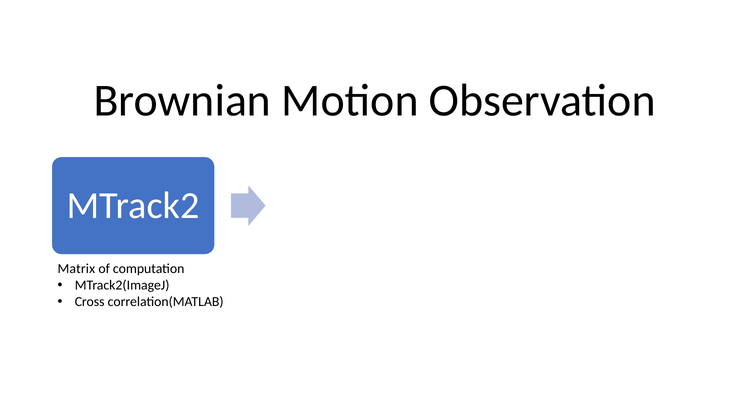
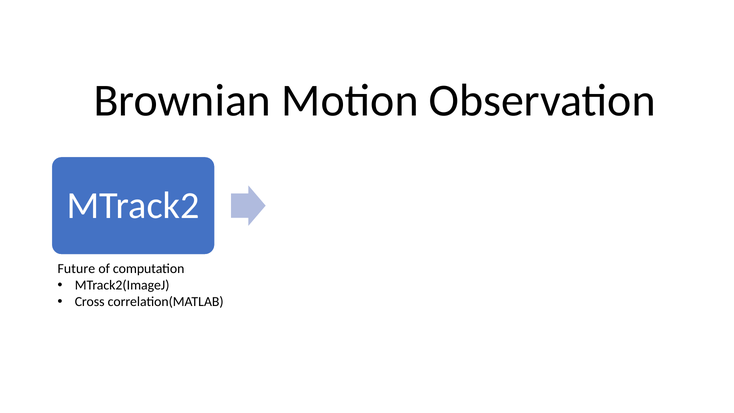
Matrix at (76, 269): Matrix -> Future
